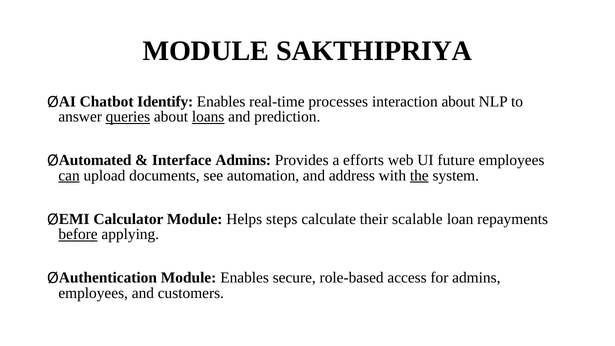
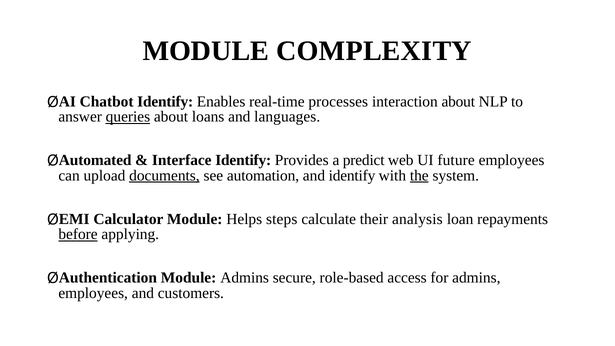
SAKTHIPRIYA: SAKTHIPRIYA -> COMPLEXITY
loans underline: present -> none
prediction: prediction -> languages
Interface Admins: Admins -> Identify
efforts: efforts -> predict
can underline: present -> none
documents underline: none -> present
and address: address -> identify
scalable: scalable -> analysis
Module Enables: Enables -> Admins
